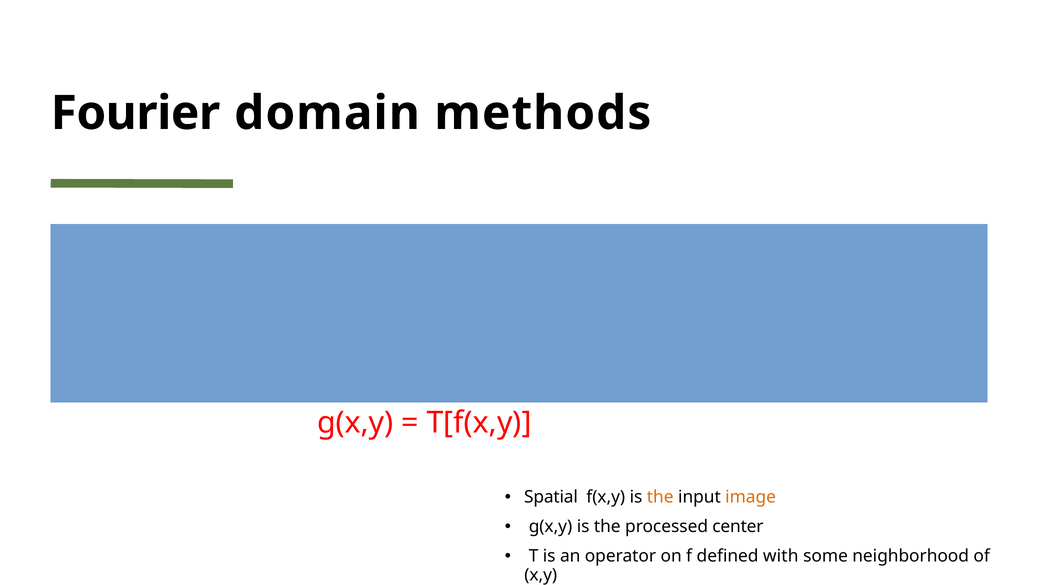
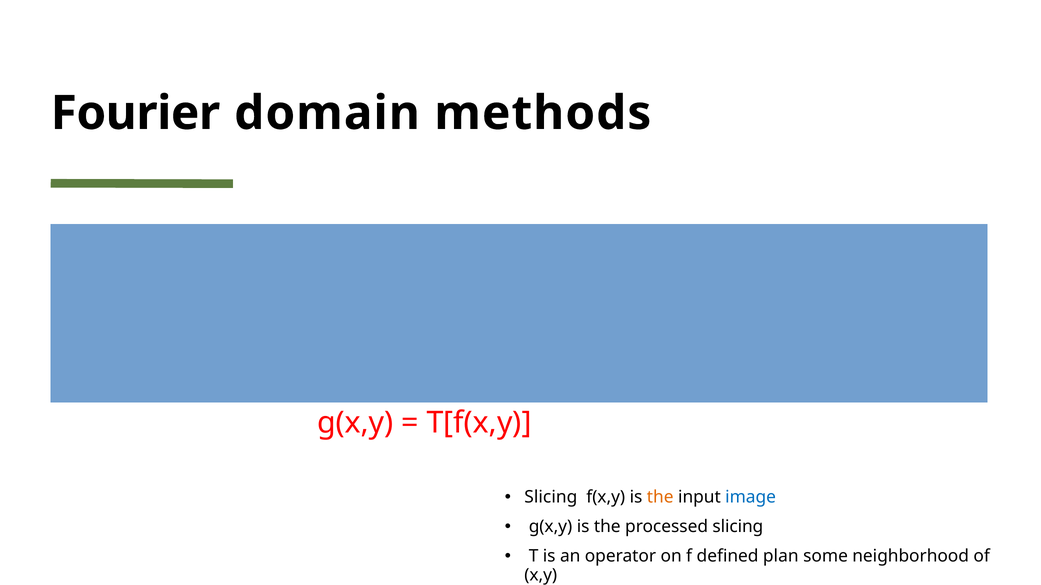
Spatial at (551, 498): Spatial -> Slicing
image colour: orange -> blue
processed center: center -> slicing
with: with -> plan
